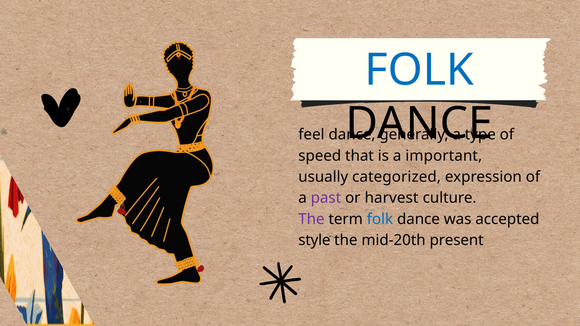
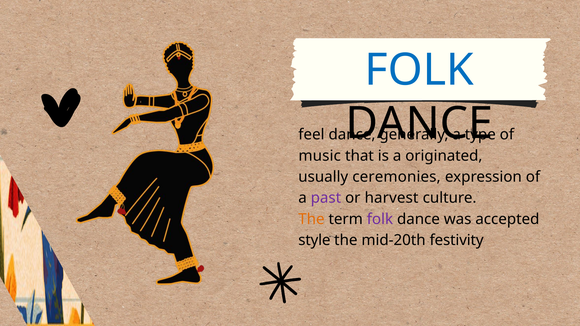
speed: speed -> music
important: important -> originated
categorized: categorized -> ceremonies
The at (311, 219) colour: purple -> orange
folk at (380, 219) colour: blue -> purple
present: present -> festivity
